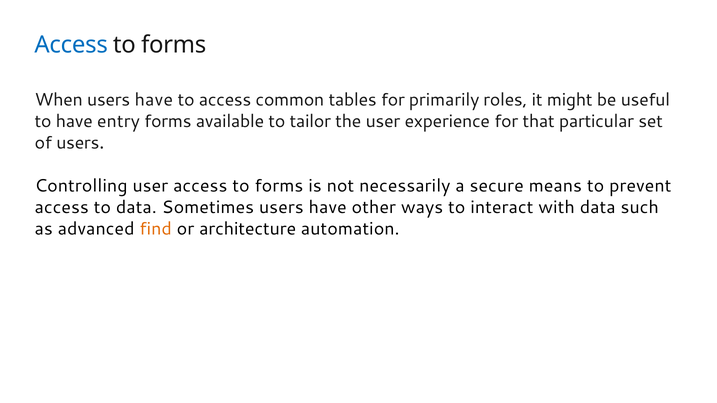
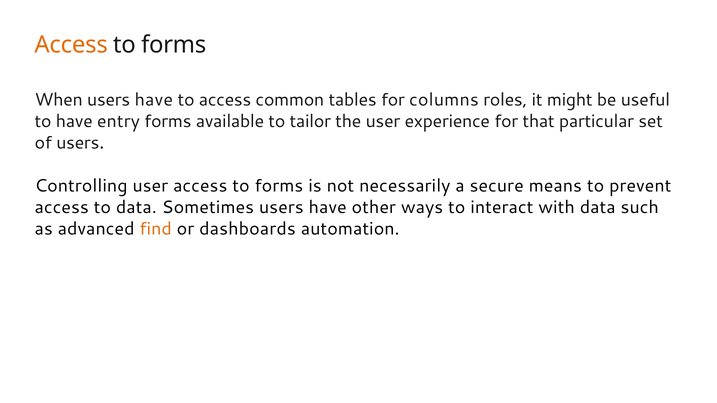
Access at (71, 45) colour: blue -> orange
primarily: primarily -> columns
architecture: architecture -> dashboards
